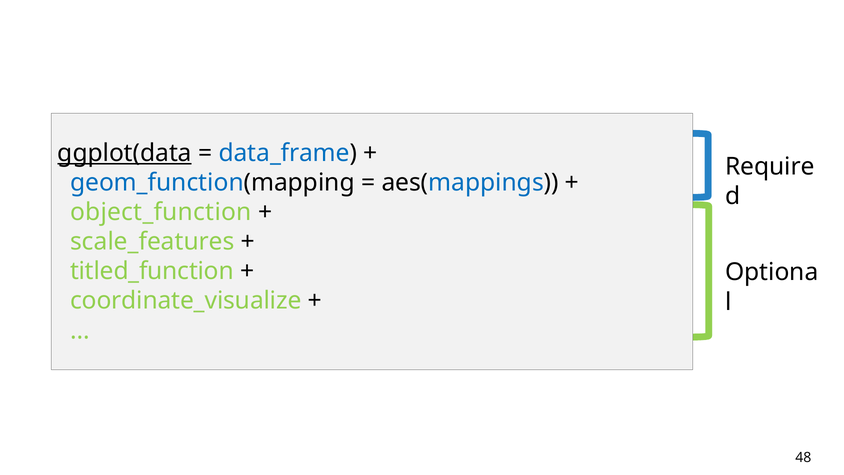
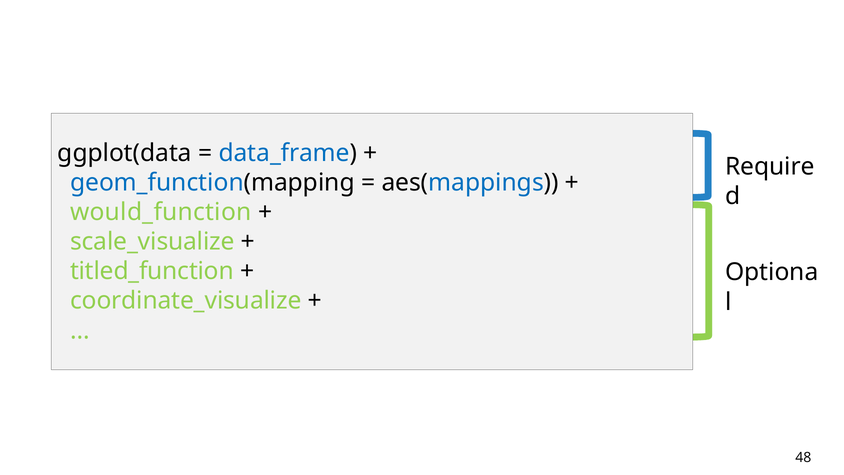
ggplot(data underline: present -> none
object_function: object_function -> would_function
scale_features: scale_features -> scale_visualize
